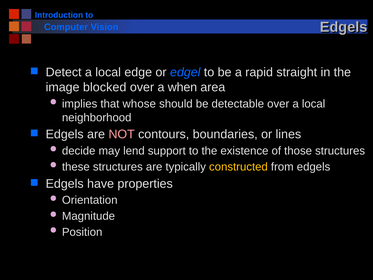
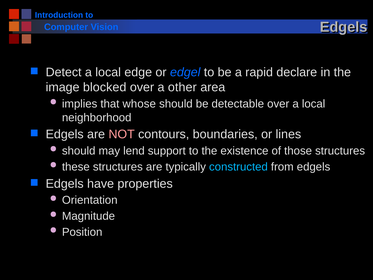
straight: straight -> declare
when: when -> other
decide at (79, 151): decide -> should
constructed colour: yellow -> light blue
